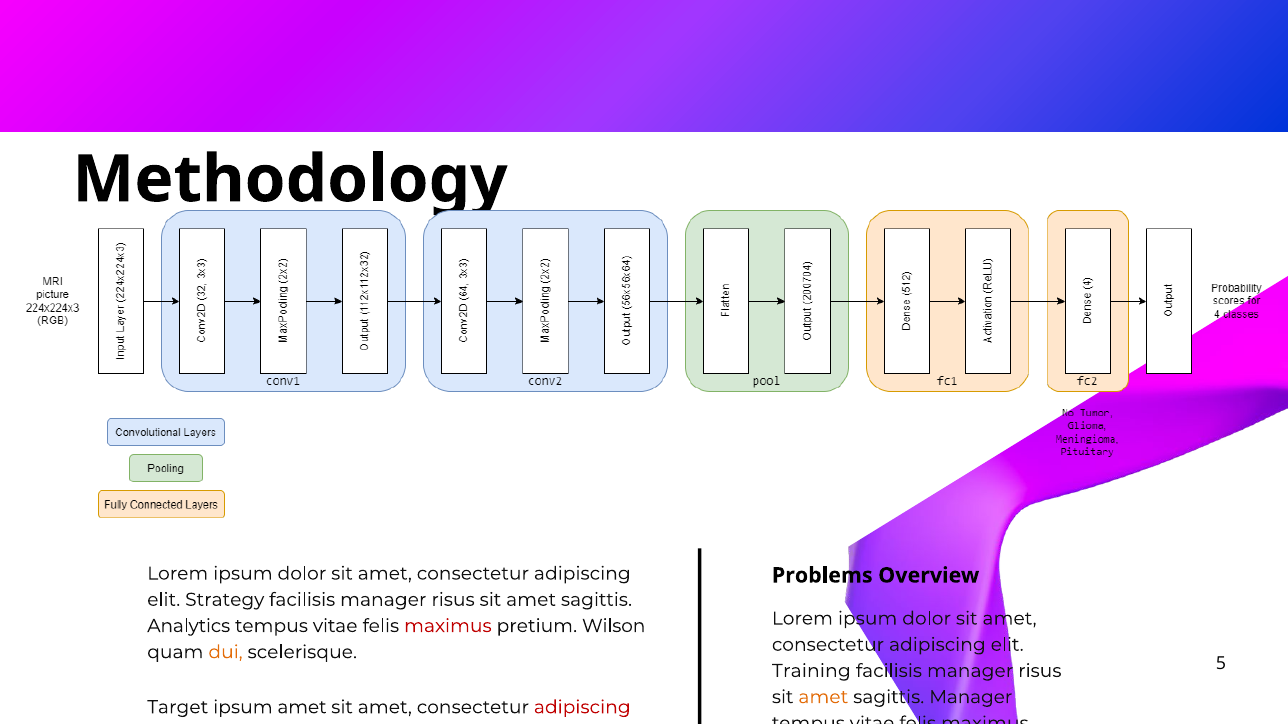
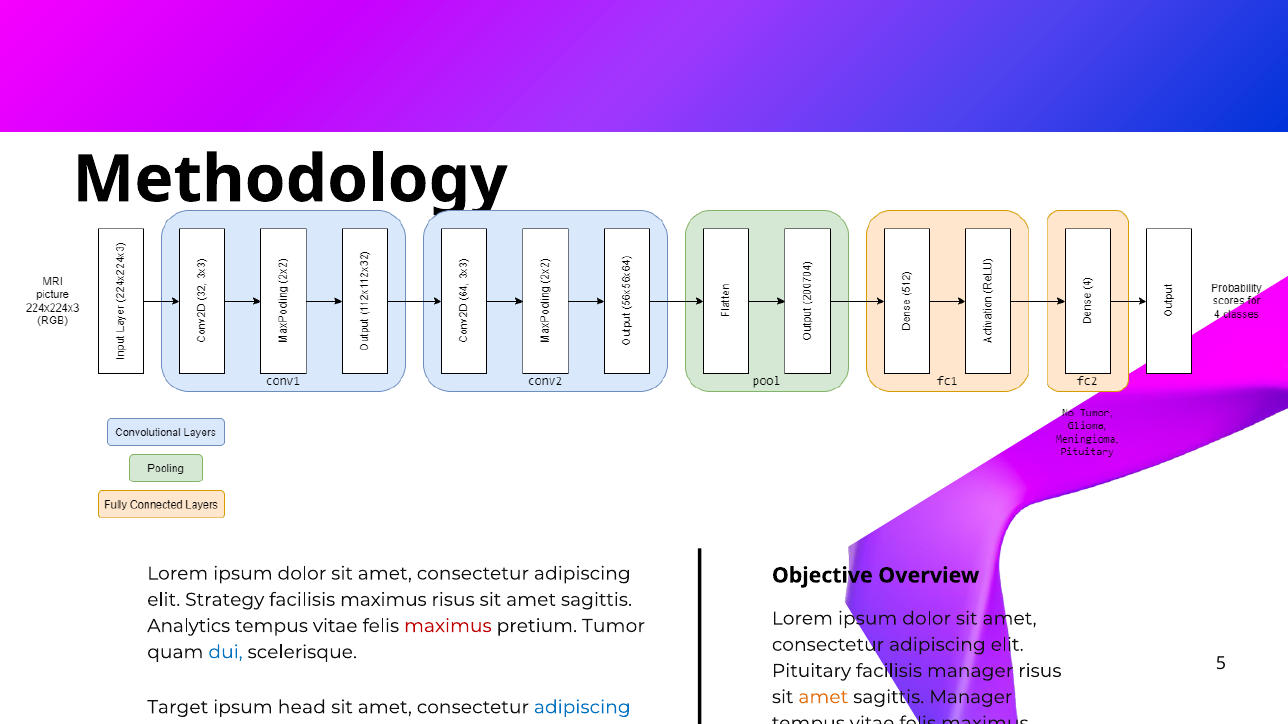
Problems: Problems -> Objective
manager at (383, 600): manager -> maximus
Wilson: Wilson -> Tumor
dui at (226, 653) colour: orange -> blue
Training: Training -> Pituitary
ipsum amet: amet -> head
adipiscing at (582, 708) colour: red -> blue
